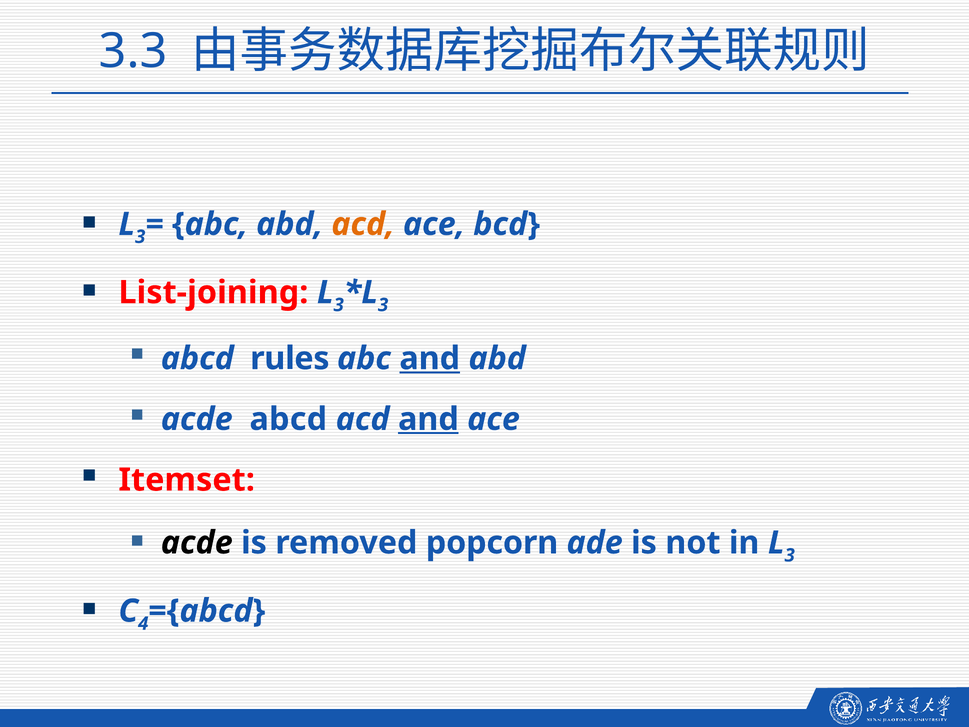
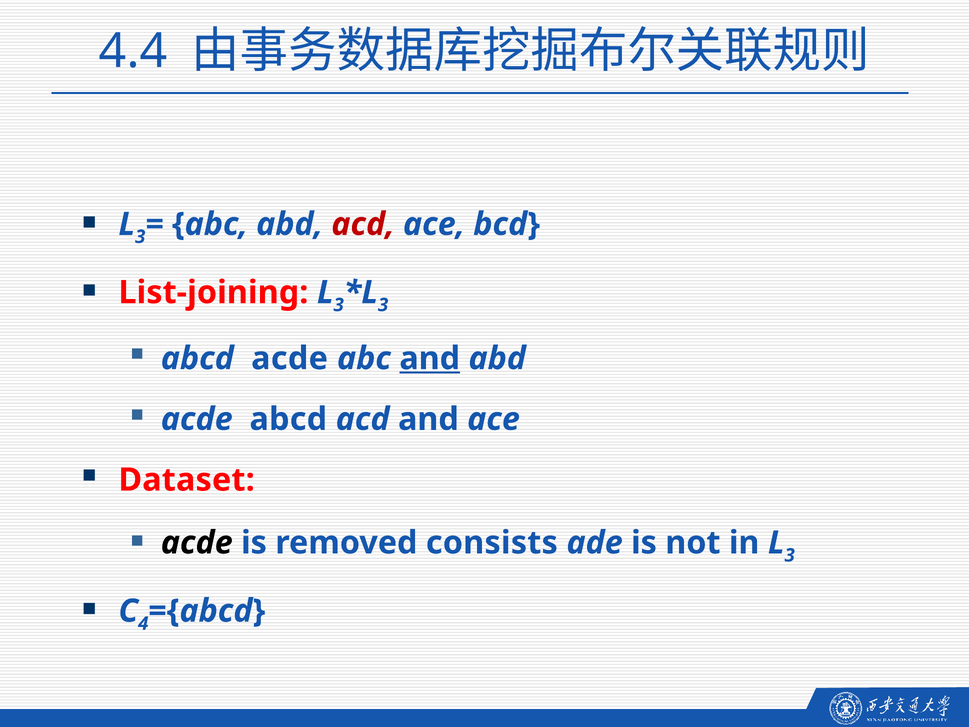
3.3: 3.3 -> 4.4
acd at (363, 224) colour: orange -> red
abcd rules: rules -> acde
and at (428, 419) underline: present -> none
Itemset: Itemset -> Dataset
popcorn: popcorn -> consists
